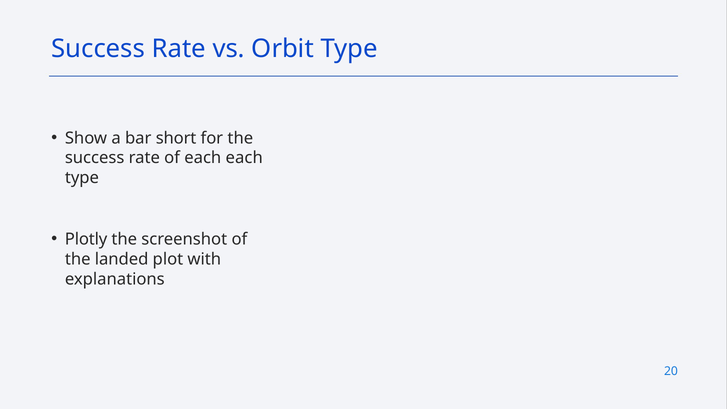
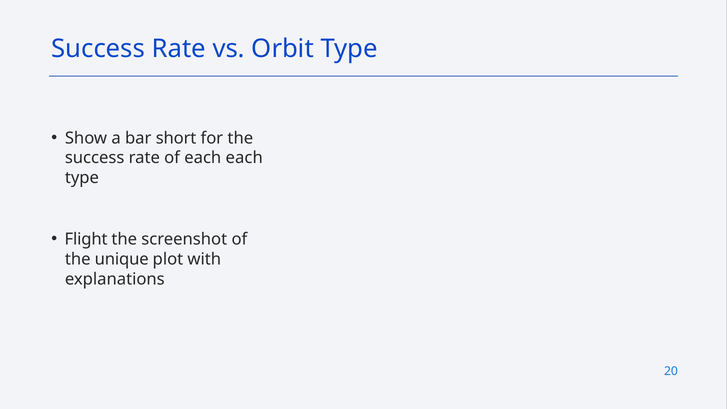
Plotly: Plotly -> Flight
landed: landed -> unique
